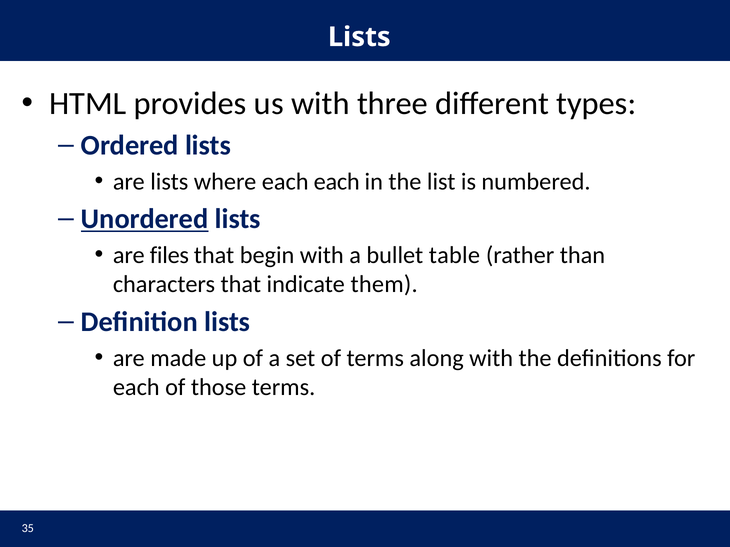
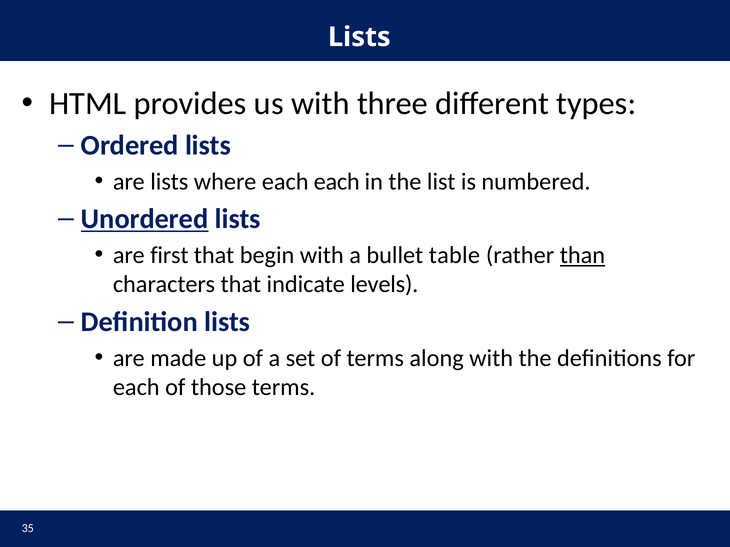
files: files -> first
than underline: none -> present
them: them -> levels
